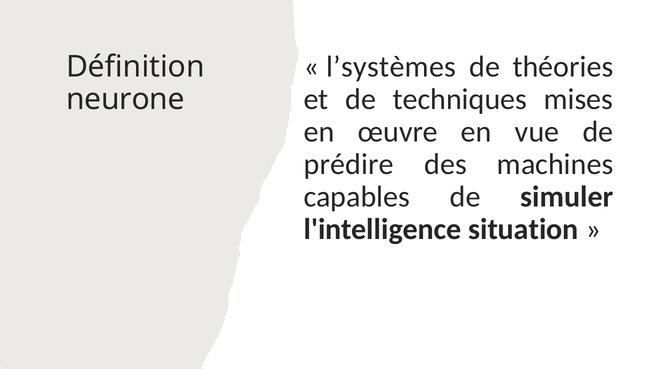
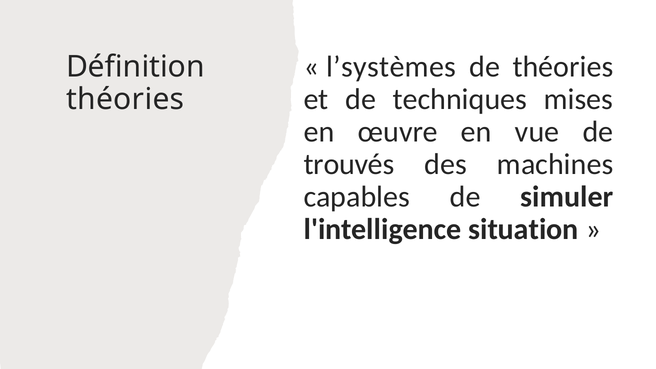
neurone at (125, 99): neurone -> théories
prédire: prédire -> trouvés
